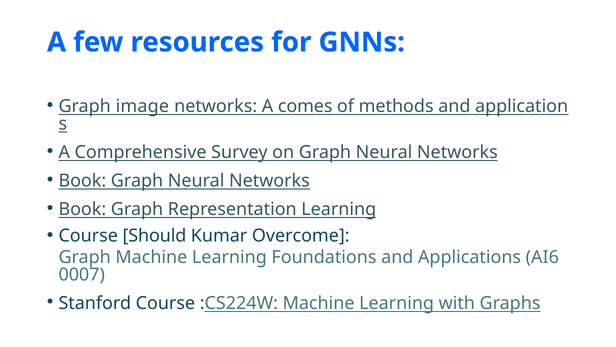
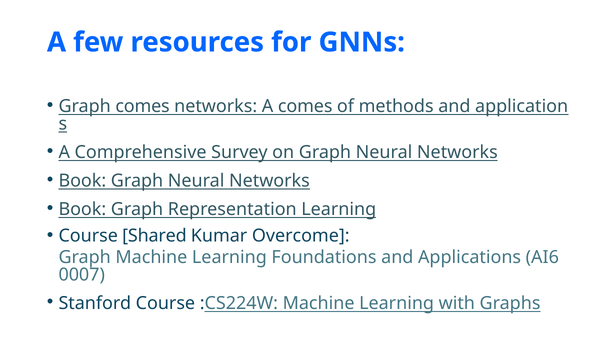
Graph image: image -> comes
Should: Should -> Shared
